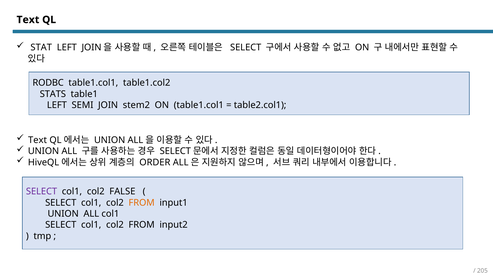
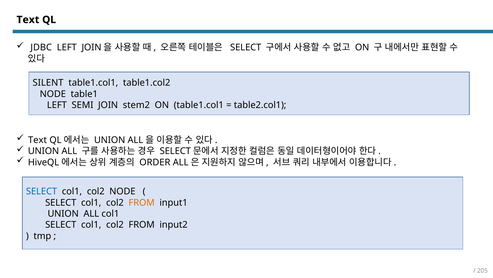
STAT: STAT -> JDBC
RODBC: RODBC -> SILENT
STATS at (53, 94): STATS -> NODE
SELECT at (42, 191) colour: purple -> blue
col2 FALSE: FALSE -> NODE
